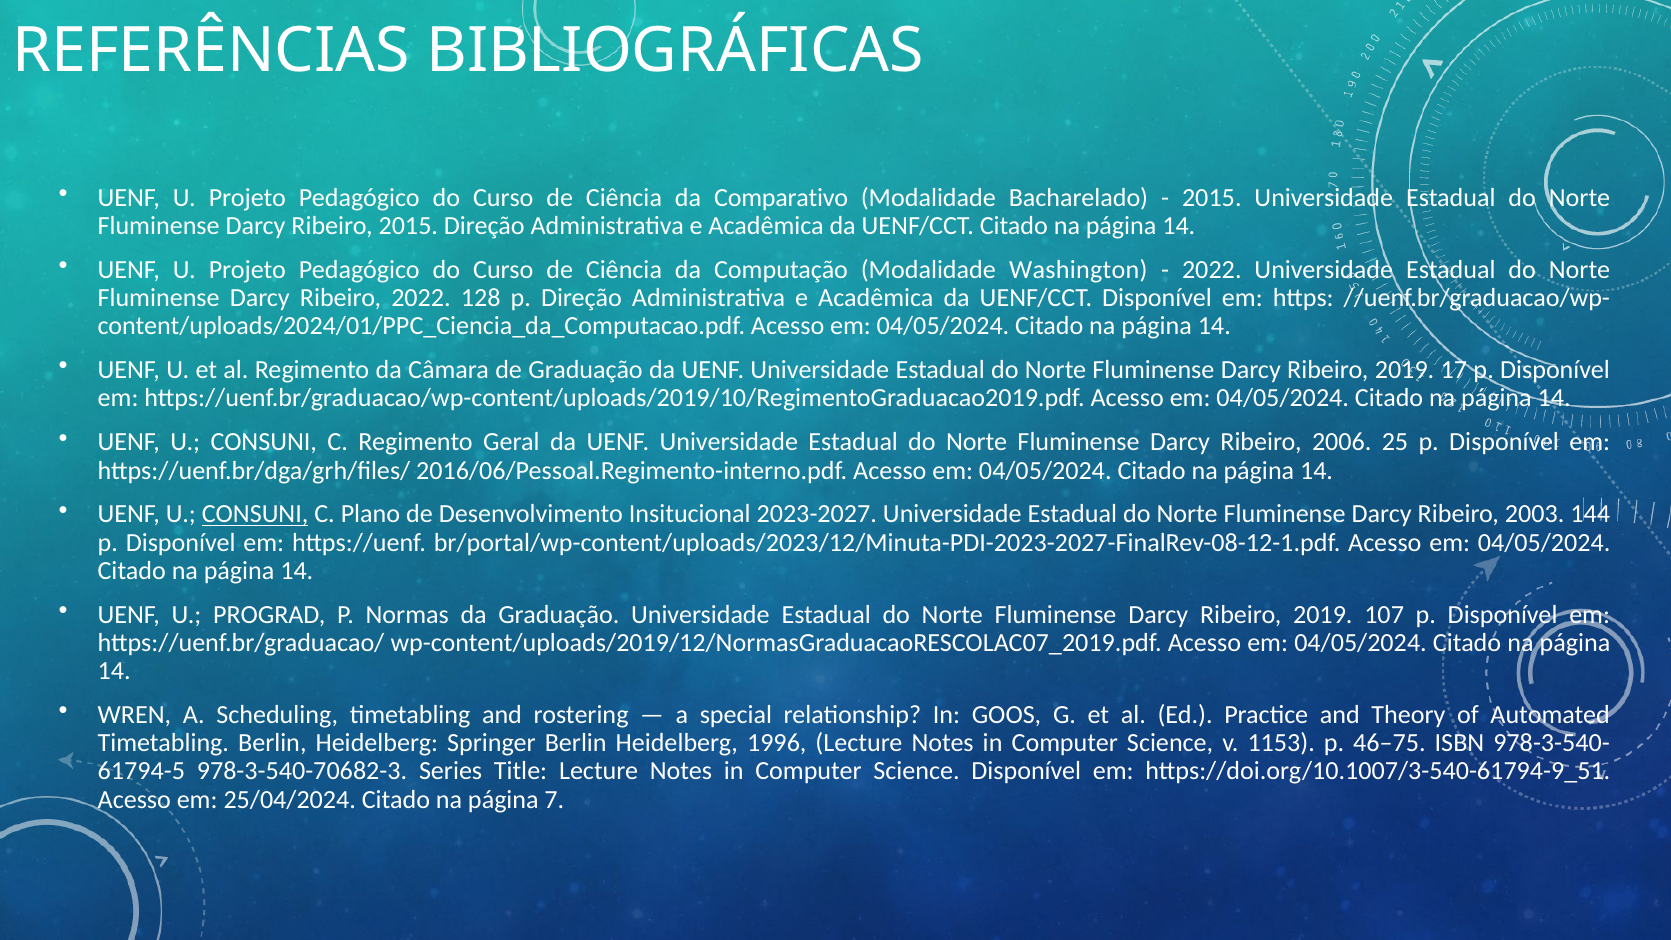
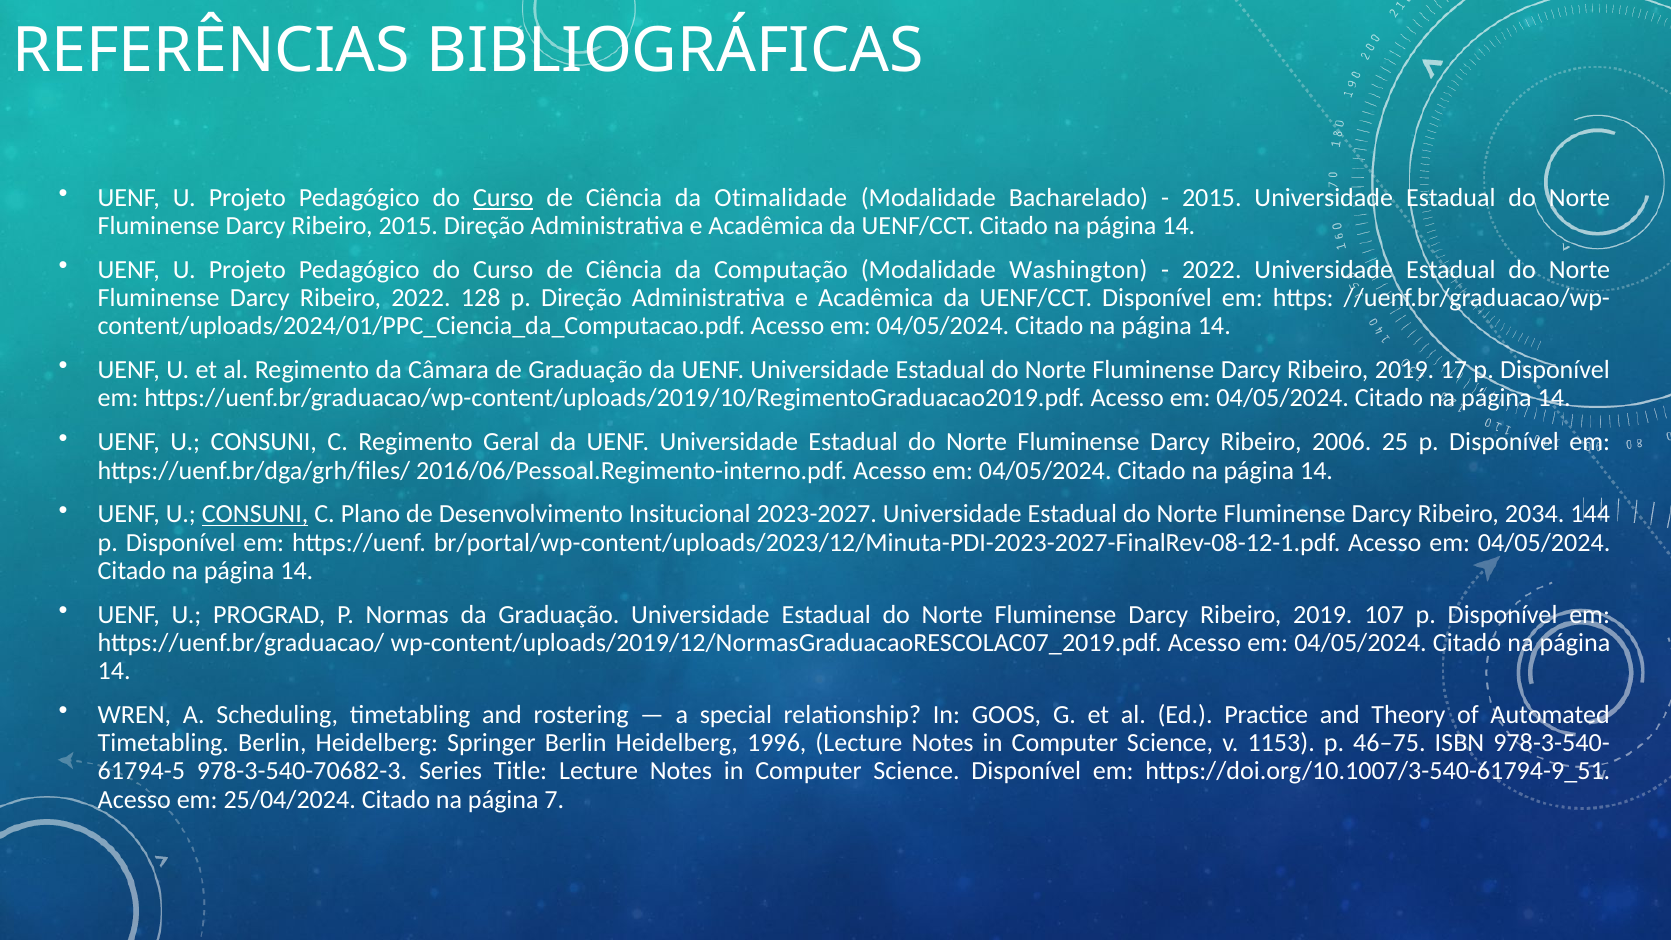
Curso at (503, 198) underline: none -> present
Comparativo: Comparativo -> Otimalidade
2003: 2003 -> 2034
